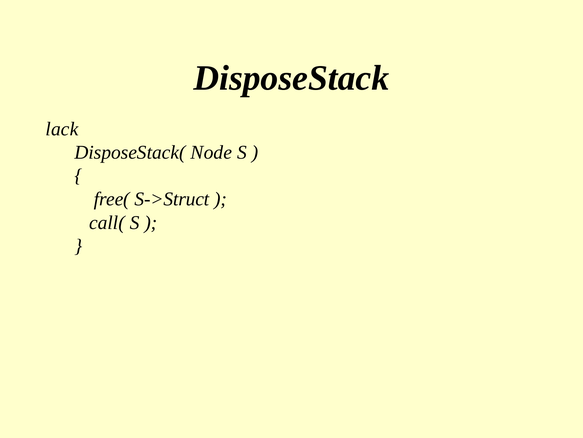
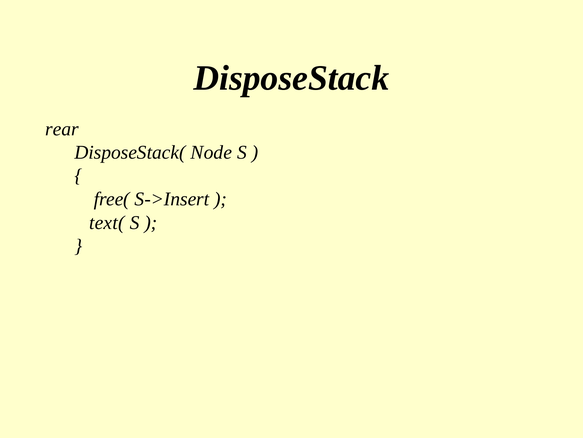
lack: lack -> rear
S->Struct: S->Struct -> S->Insert
call(: call( -> text(
